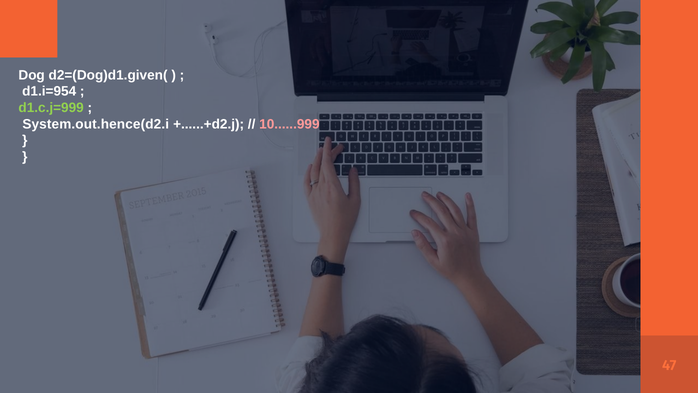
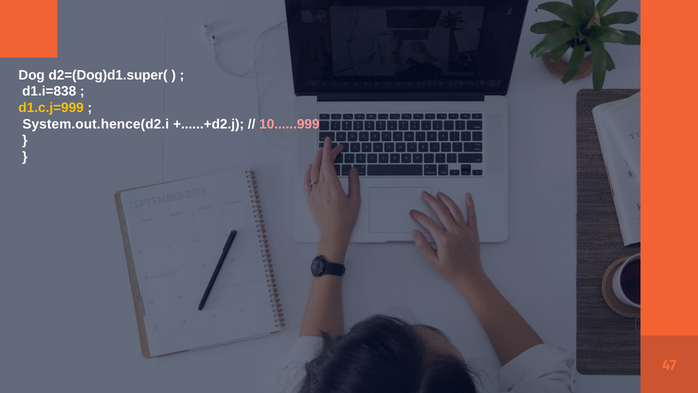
d2=(Dog)d1.given(: d2=(Dog)d1.given( -> d2=(Dog)d1.super(
d1.i=954: d1.i=954 -> d1.i=838
d1.c.j=999 colour: light green -> yellow
